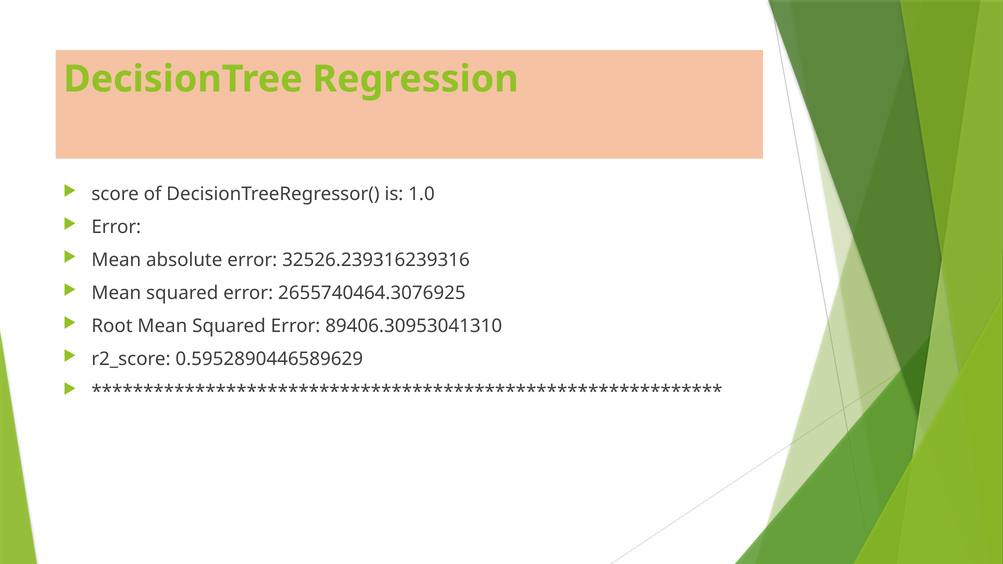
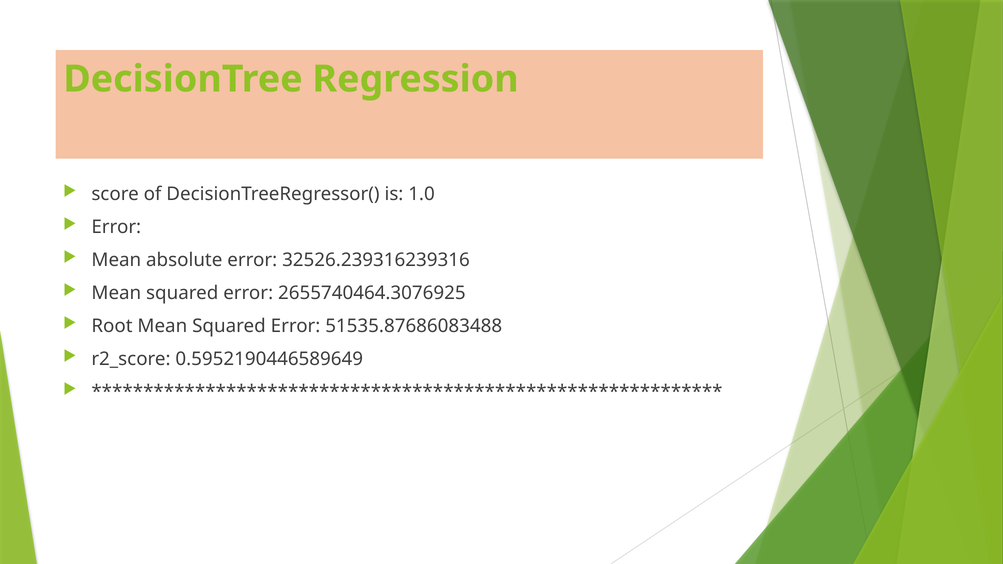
89406.30953041310: 89406.30953041310 -> 51535.87686083488
0.5952890446589629: 0.5952890446589629 -> 0.5952190446589649
